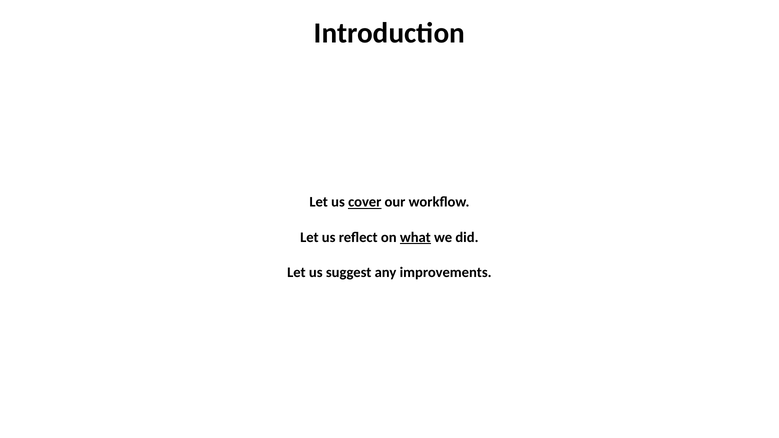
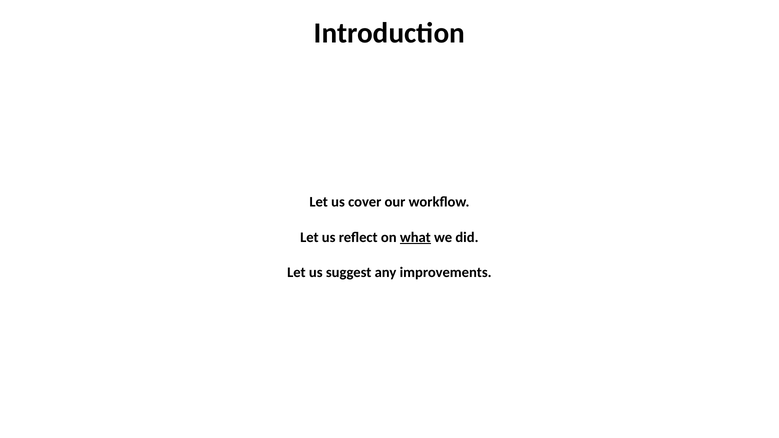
cover underline: present -> none
